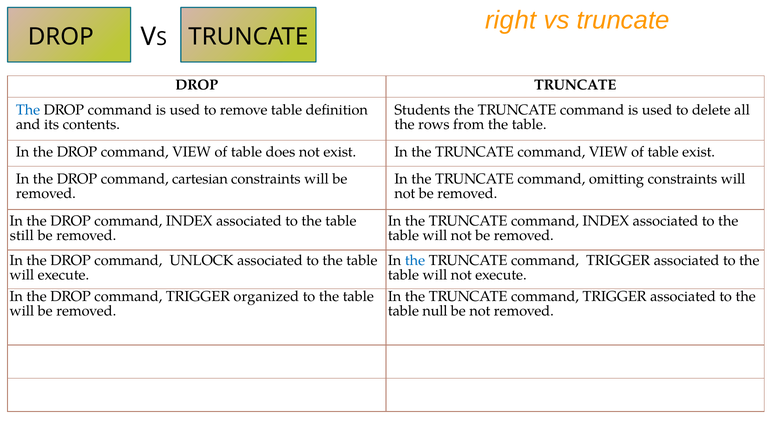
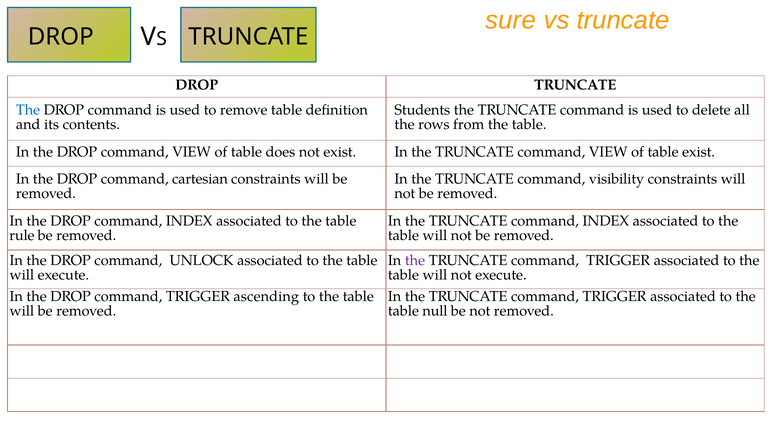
right: right -> sure
omitting: omitting -> visibility
still: still -> rule
the at (415, 261) colour: blue -> purple
organized: organized -> ascending
